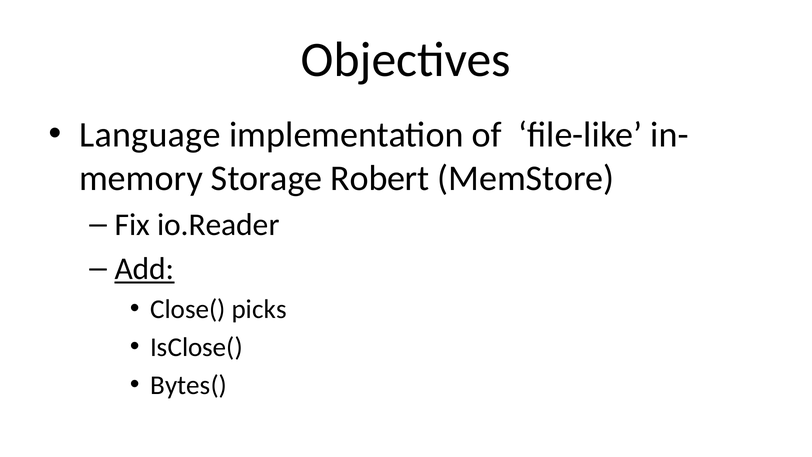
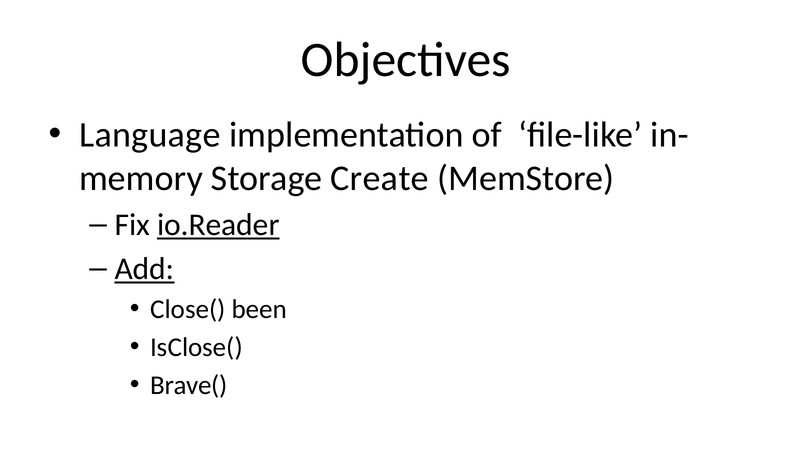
Robert: Robert -> Create
io.Reader underline: none -> present
picks: picks -> been
Bytes(: Bytes( -> Brave(
